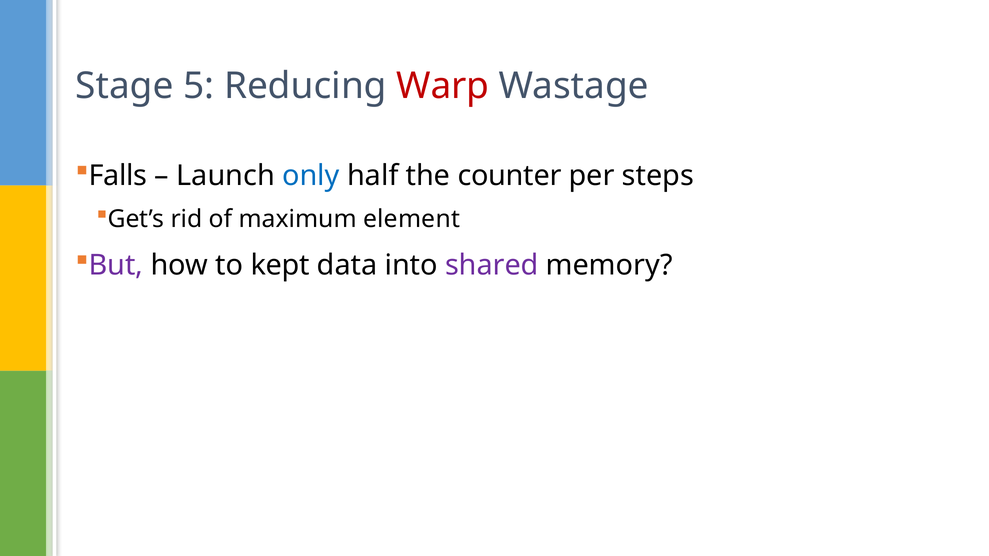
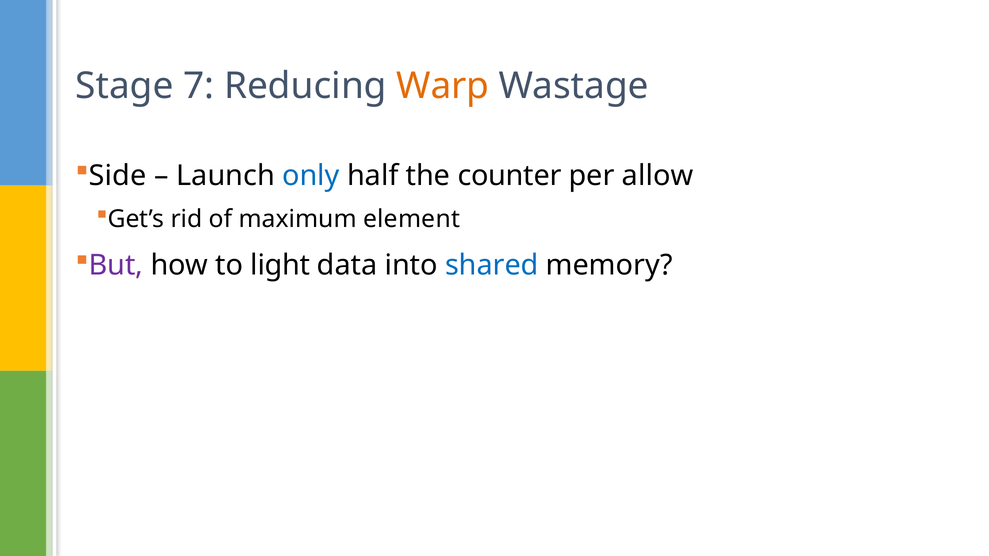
5: 5 -> 7
Warp colour: red -> orange
Falls: Falls -> Side
steps: steps -> allow
kept: kept -> light
shared colour: purple -> blue
